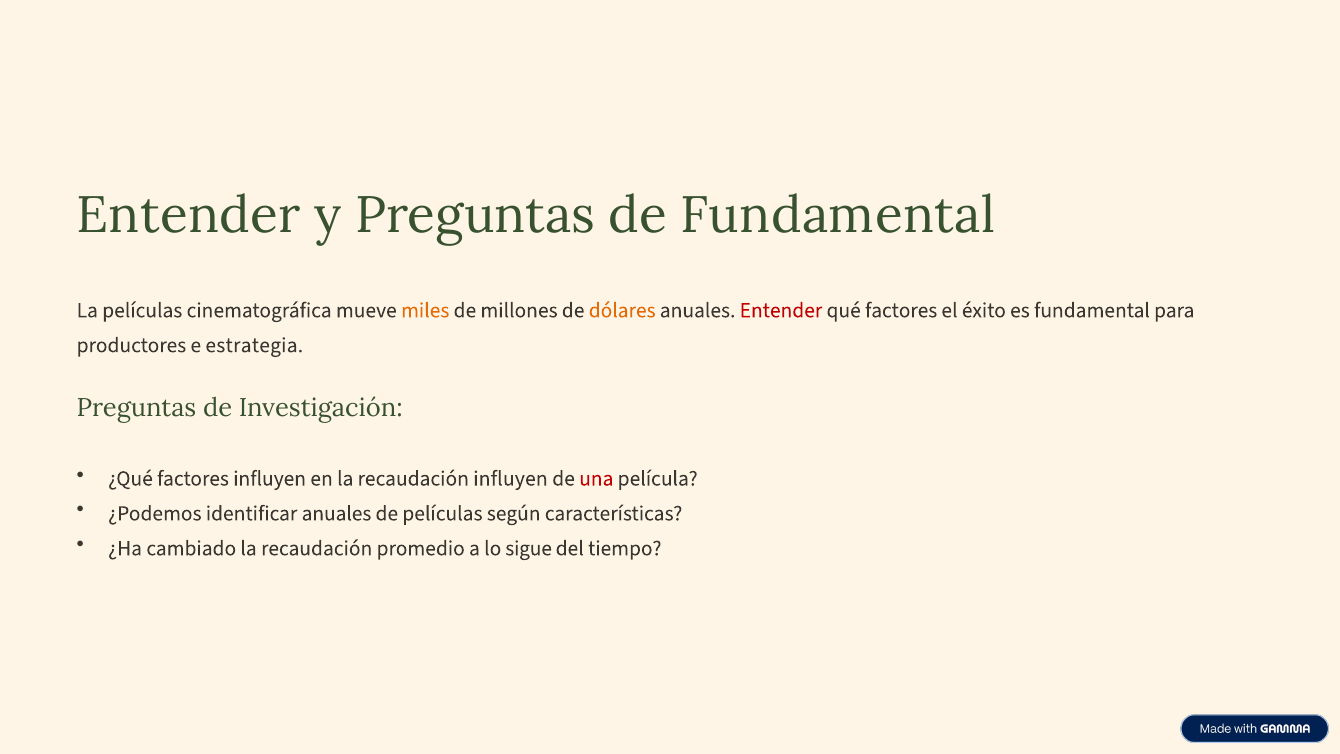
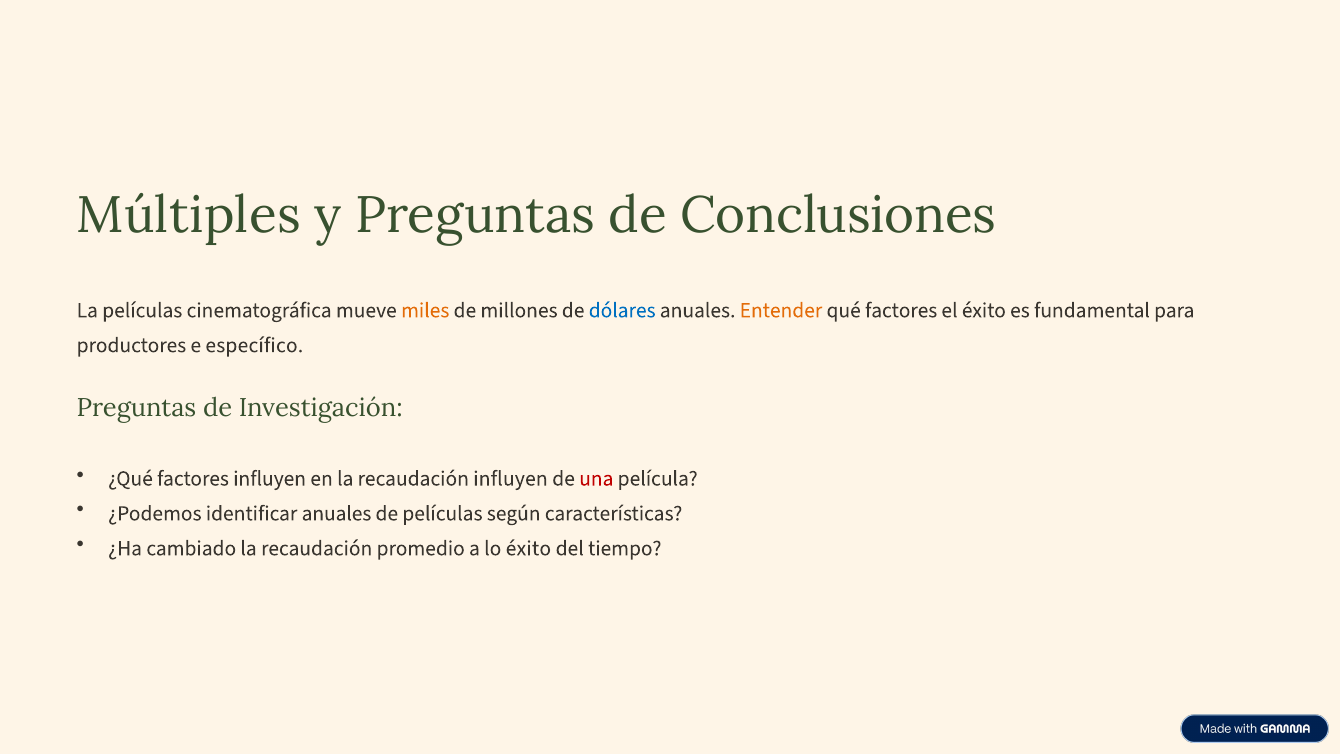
Entender at (189, 215): Entender -> Múltiples
de Fundamental: Fundamental -> Conclusiones
dólares colour: orange -> blue
Entender at (781, 310) colour: red -> orange
estrategia: estrategia -> específico
lo sigue: sigue -> éxito
